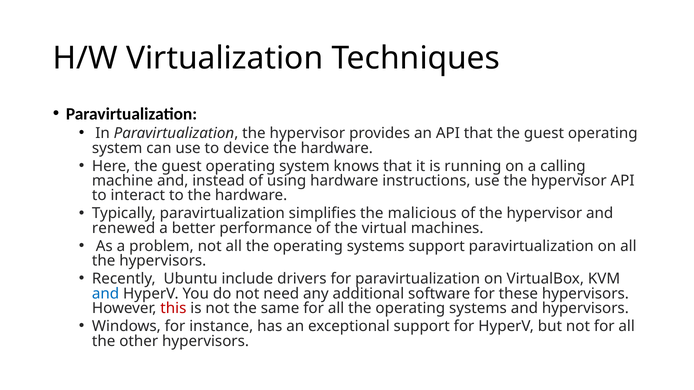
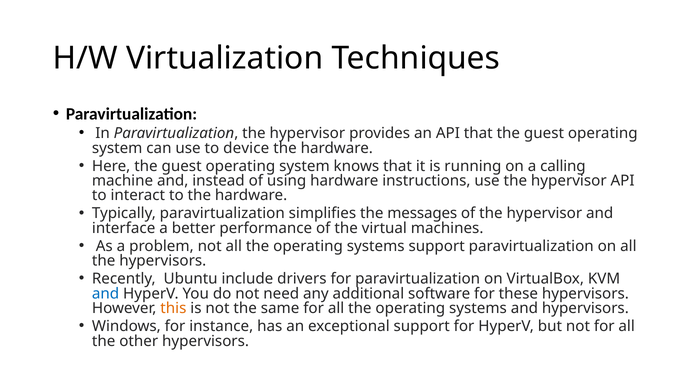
malicious: malicious -> messages
renewed: renewed -> interface
this colour: red -> orange
